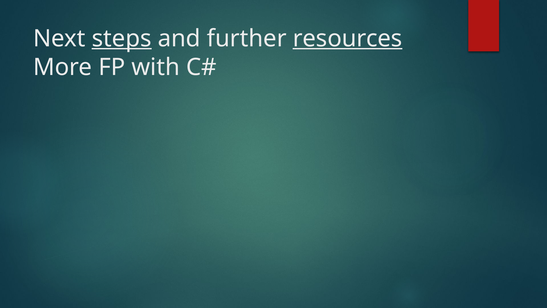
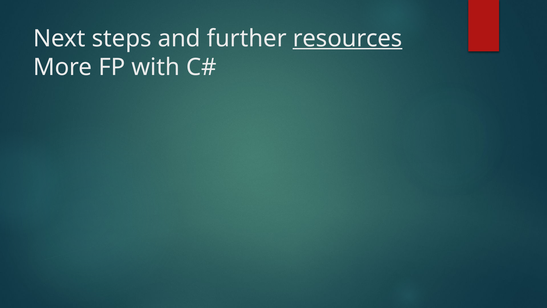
steps underline: present -> none
